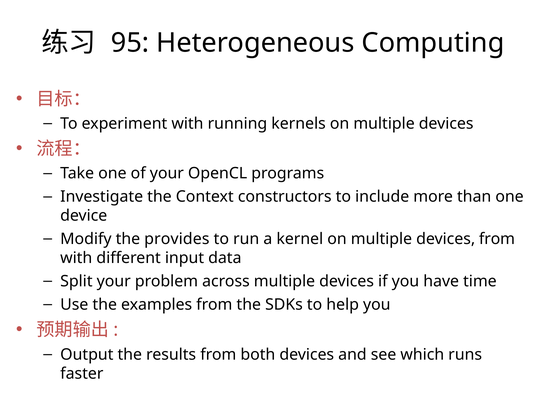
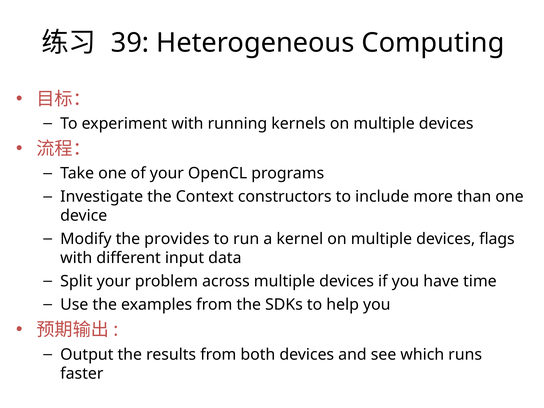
95: 95 -> 39
devices from: from -> flags
